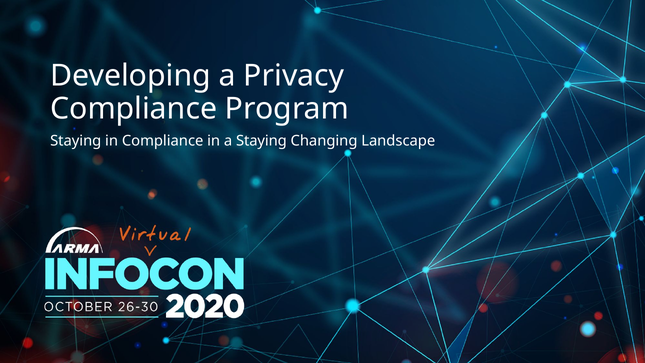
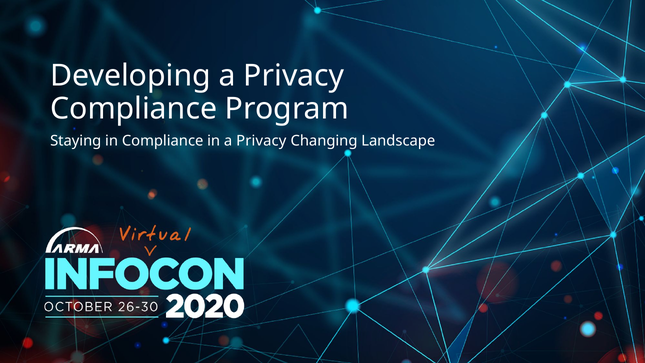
in a Staying: Staying -> Privacy
